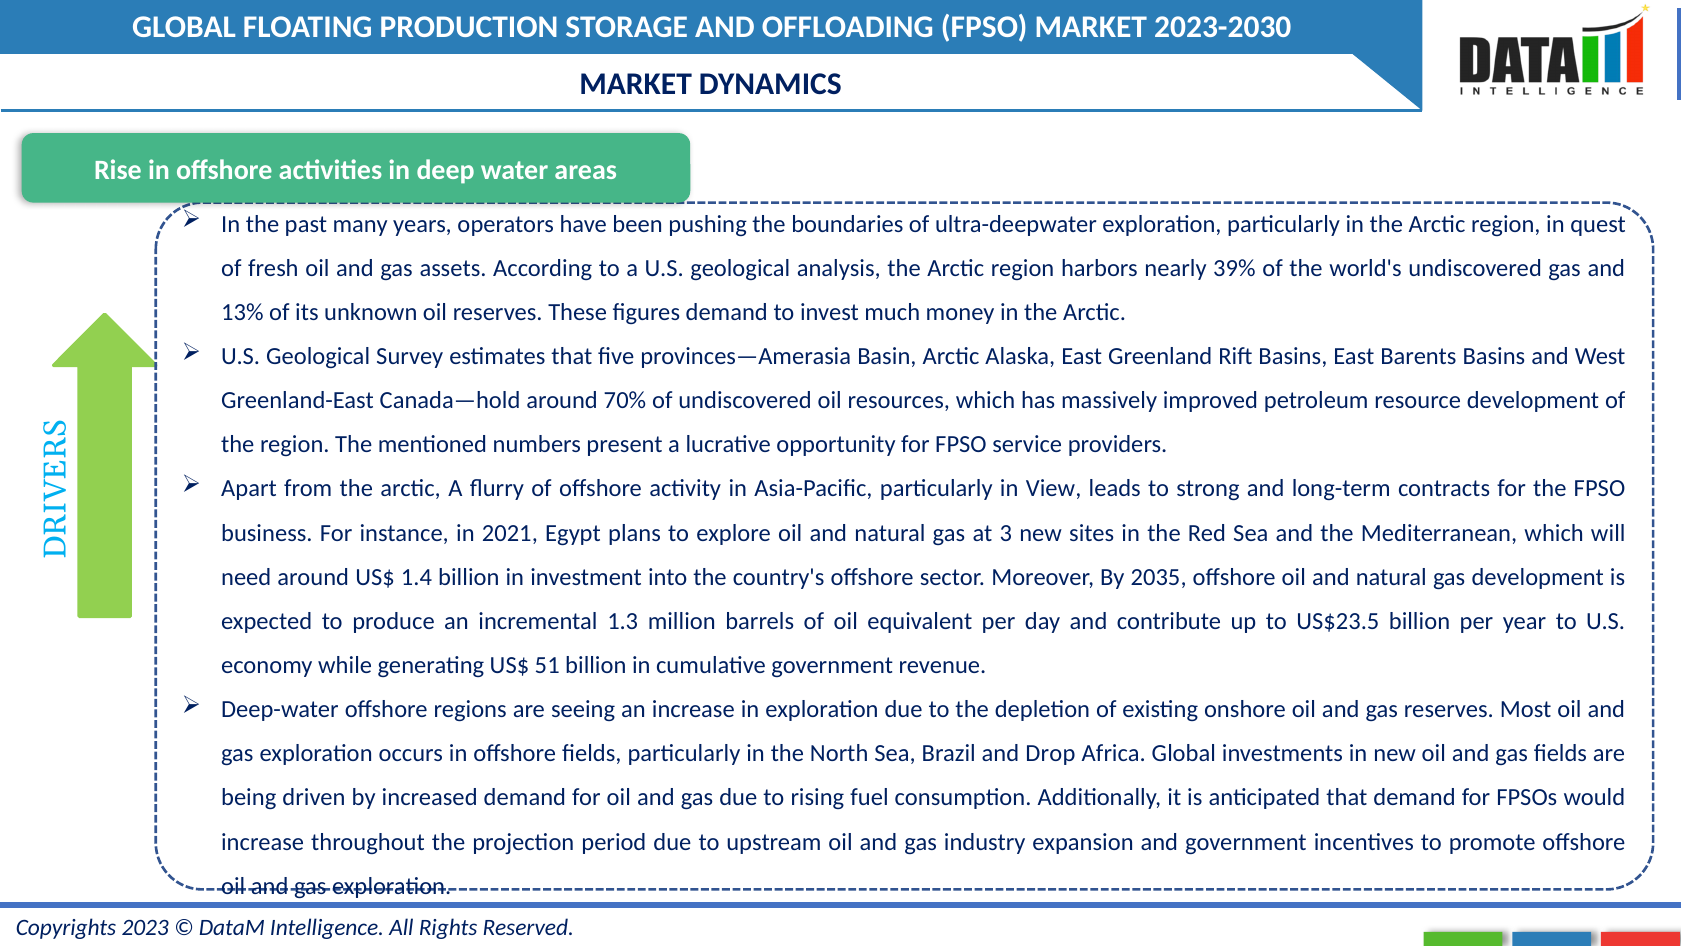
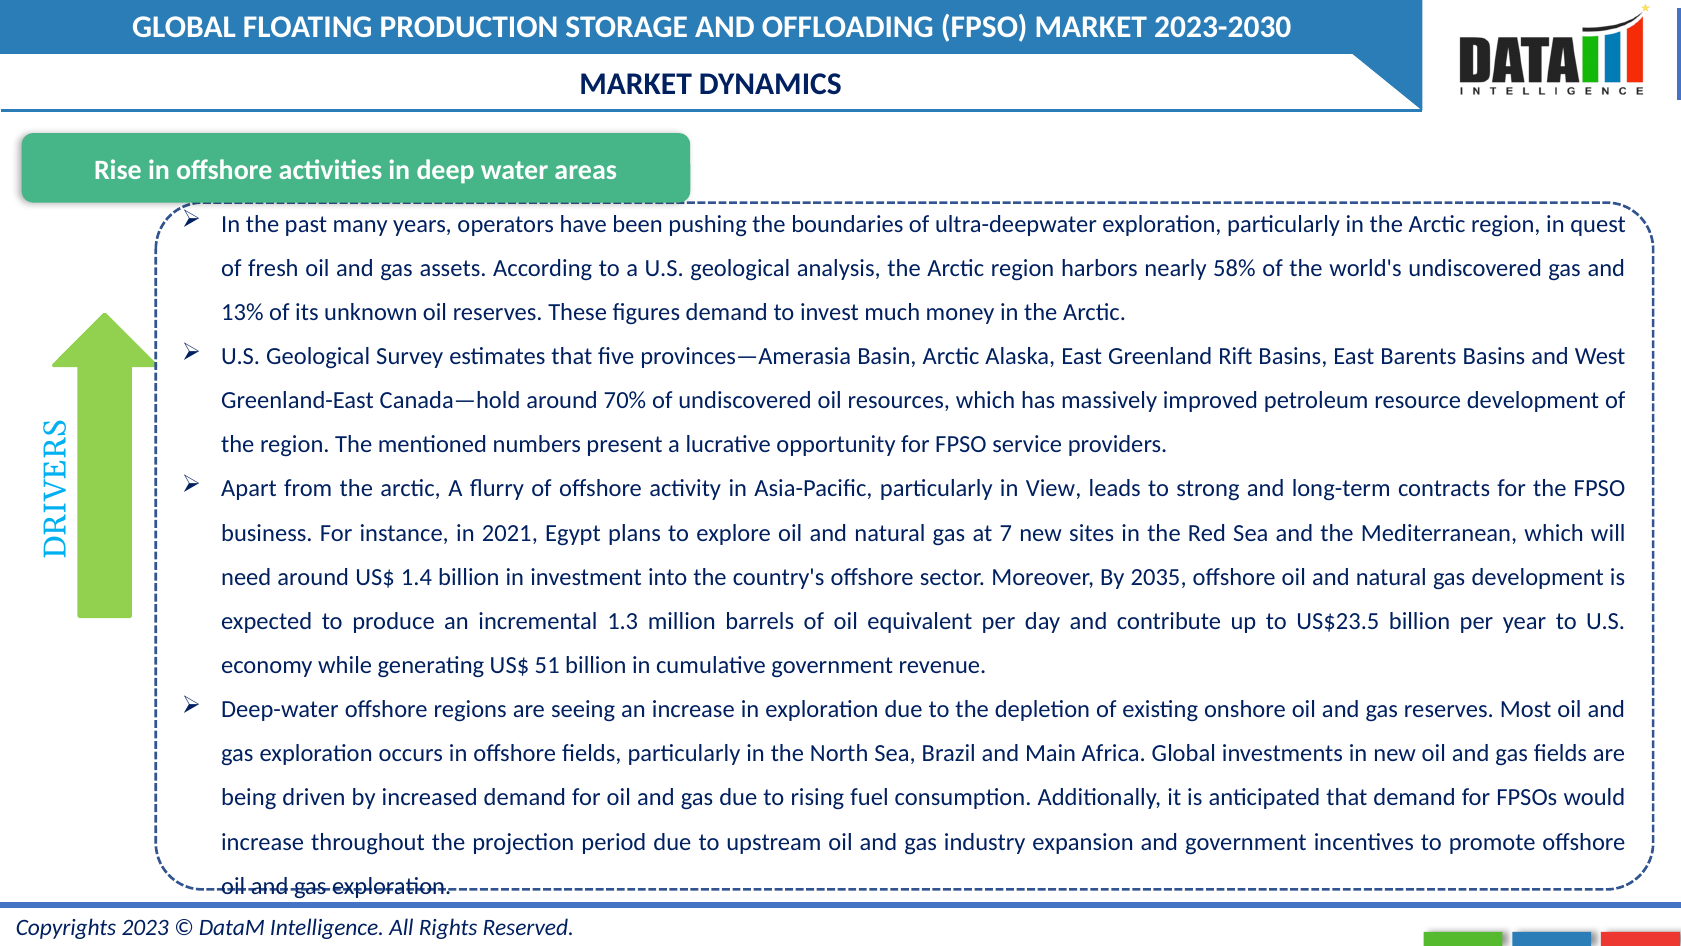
39%: 39% -> 58%
3: 3 -> 7
Drop: Drop -> Main
